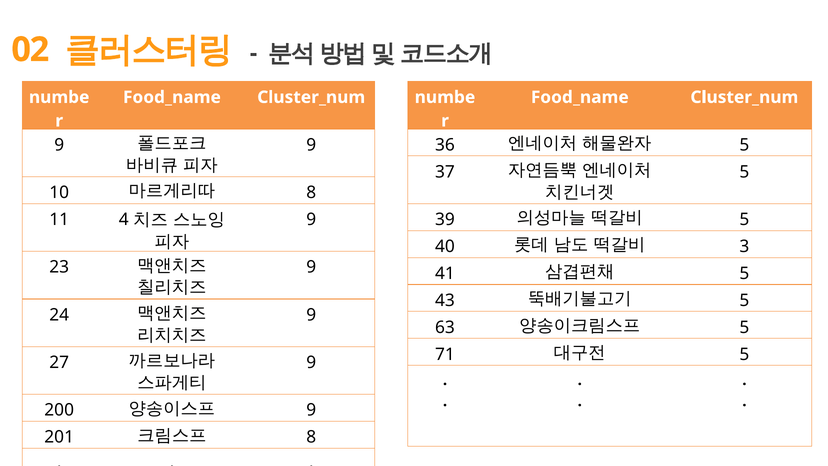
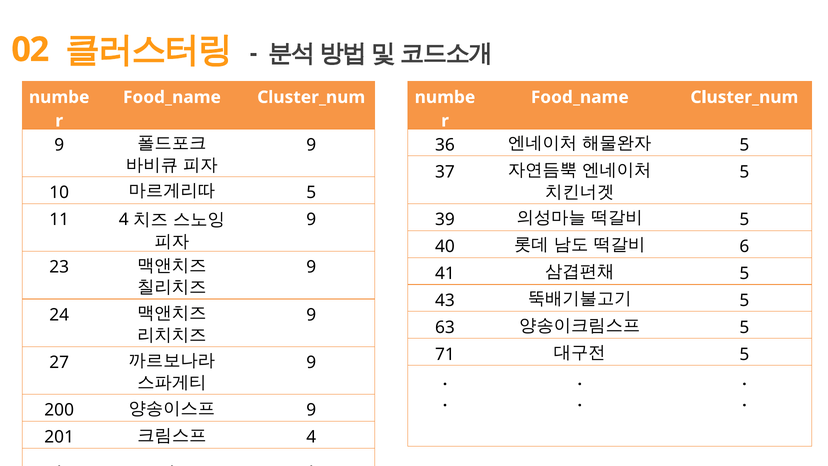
8 at (311, 193): 8 -> 5
3: 3 -> 6
8 at (311, 437): 8 -> 4
